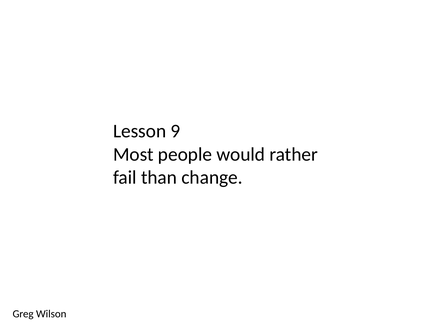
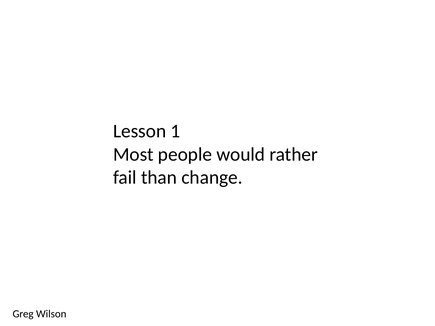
9: 9 -> 1
